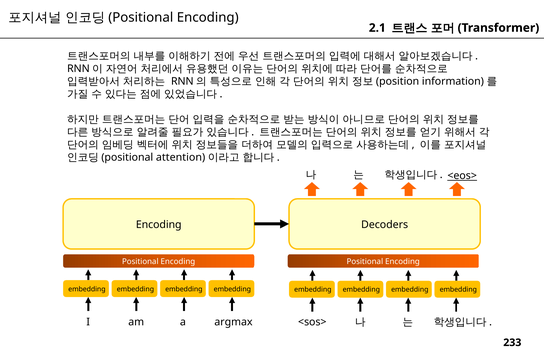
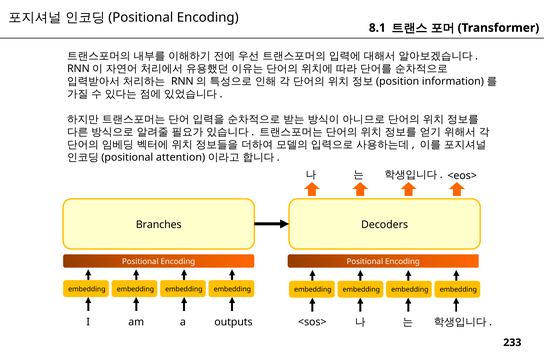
2.1: 2.1 -> 8.1
<eos> underline: present -> none
Encoding at (159, 225): Encoding -> Branches
argmax: argmax -> outputs
